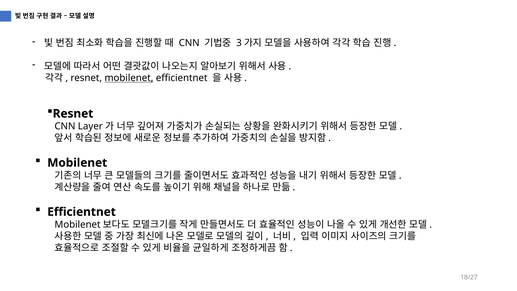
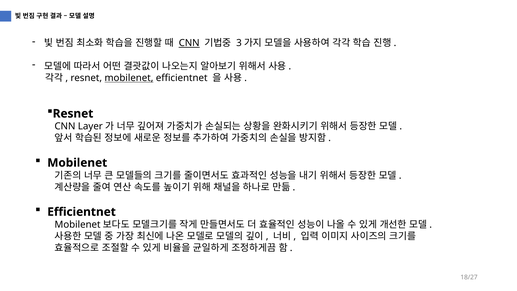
CNN at (189, 43) underline: none -> present
